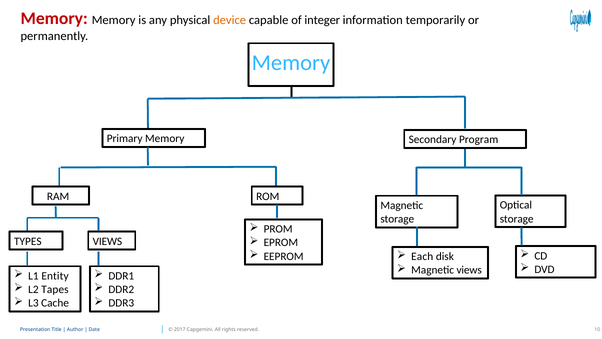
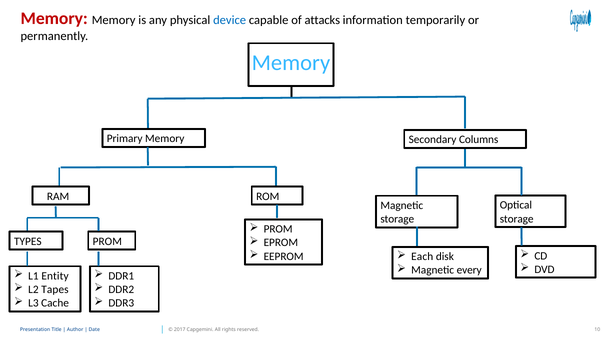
device colour: orange -> blue
integer: integer -> attacks
Program: Program -> Columns
VIEWS at (107, 241): VIEWS -> PROM
Magnetic views: views -> every
